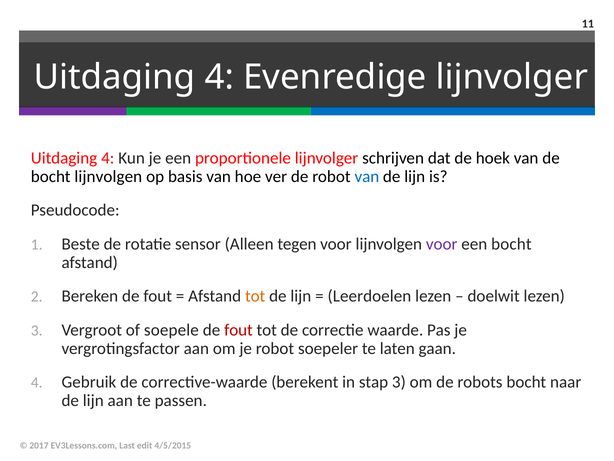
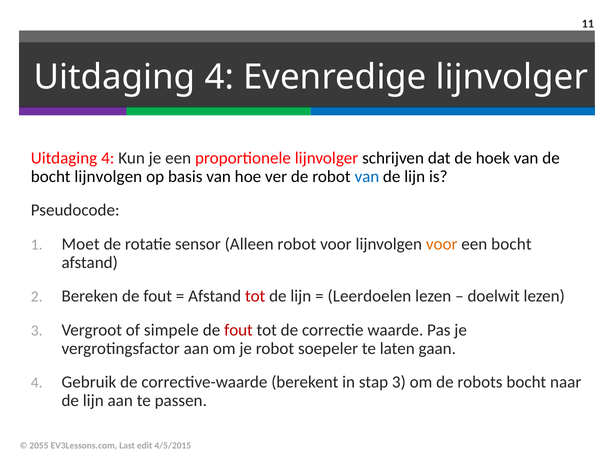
Beste: Beste -> Moet
Alleen tegen: tegen -> robot
voor at (442, 244) colour: purple -> orange
tot at (255, 296) colour: orange -> red
soepele: soepele -> simpele
2017: 2017 -> 2055
